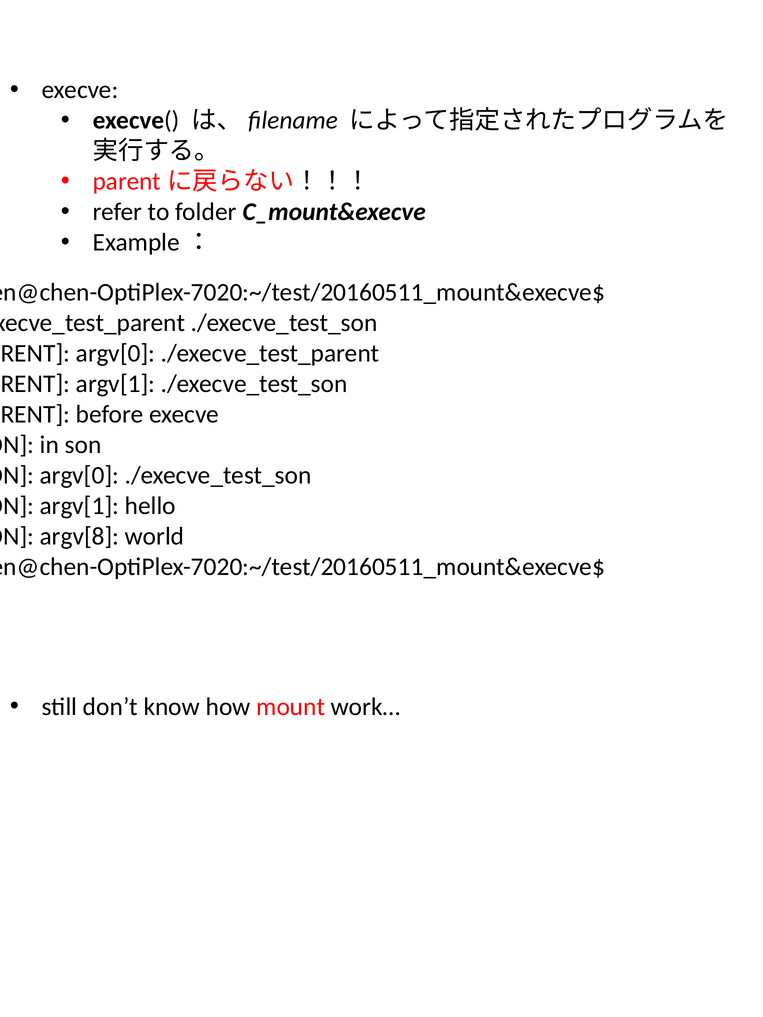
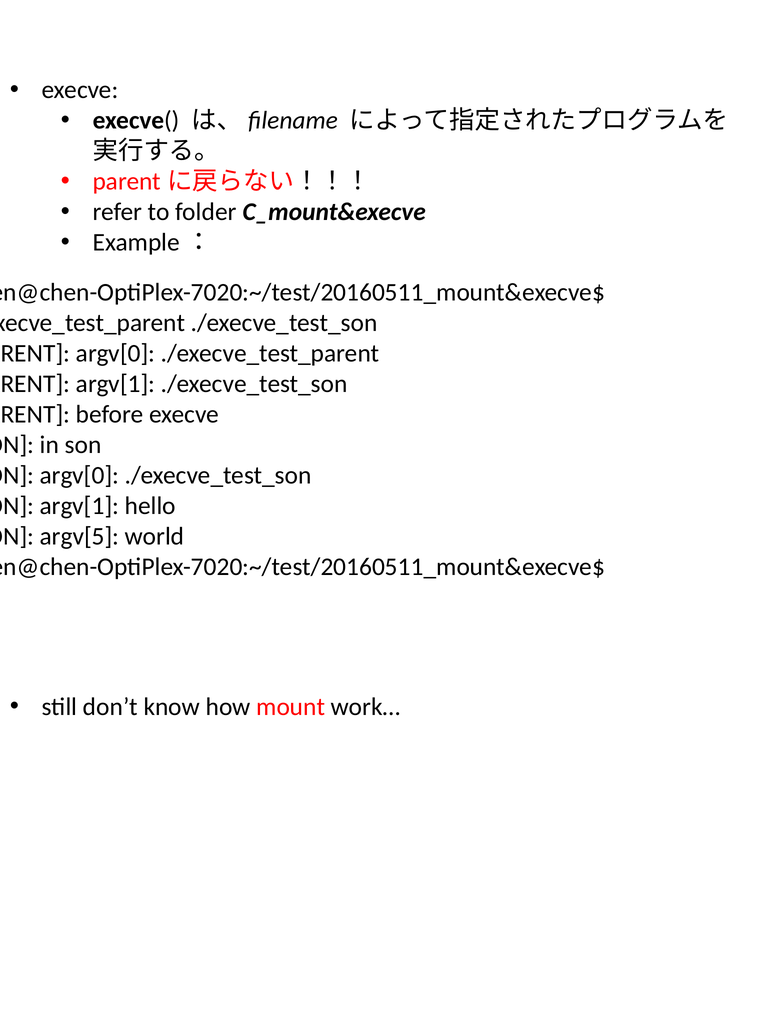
argv[8: argv[8 -> argv[5
